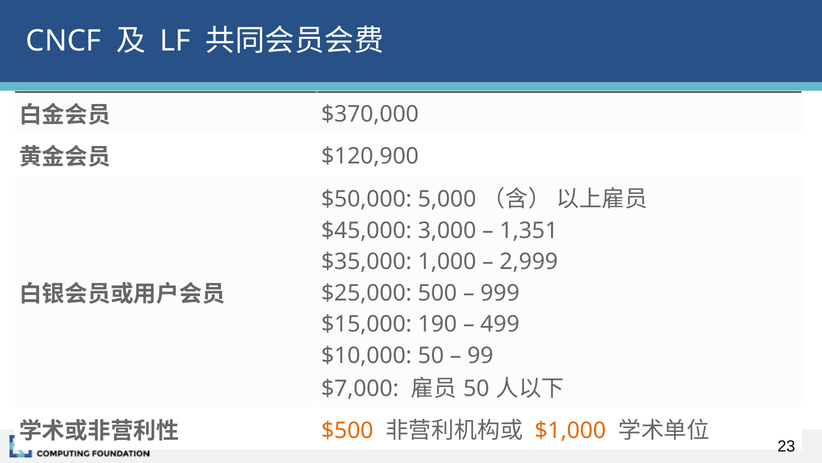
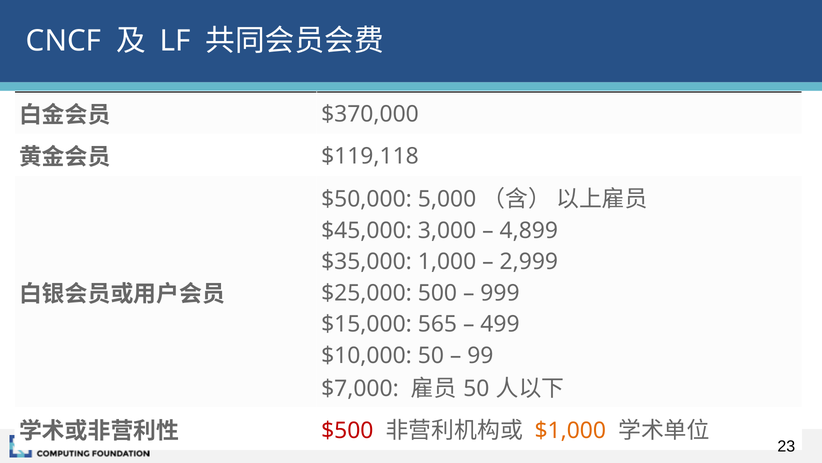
$120,900: $120,900 -> $119,118
1,351: 1,351 -> 4,899
190: 190 -> 565
$500 colour: orange -> red
